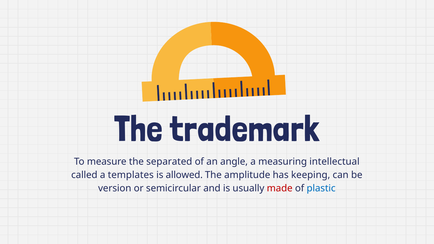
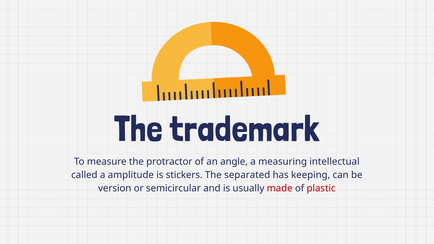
separated: separated -> protractor
templates: templates -> amplitude
allowed: allowed -> stickers
amplitude: amplitude -> separated
plastic colour: blue -> red
